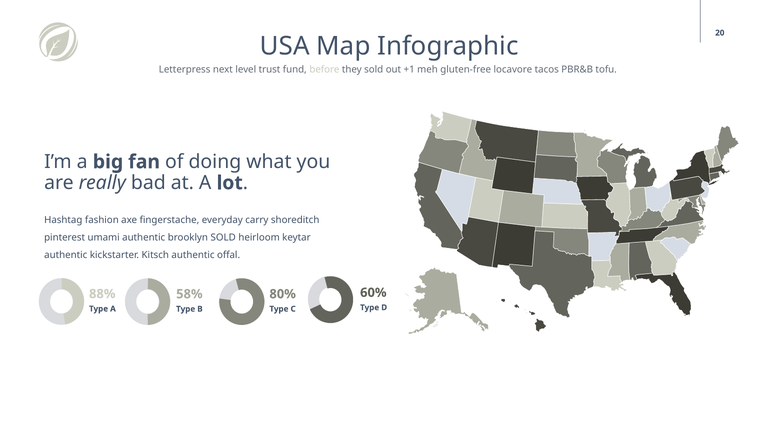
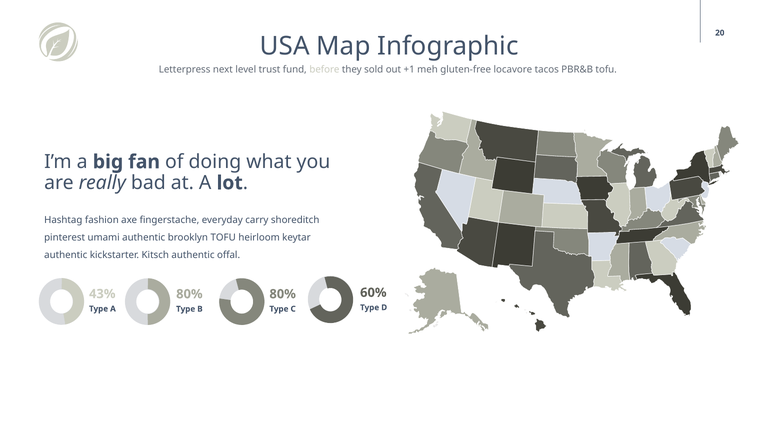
brooklyn SOLD: SOLD -> TOFU
88%: 88% -> 43%
58% at (189, 294): 58% -> 80%
